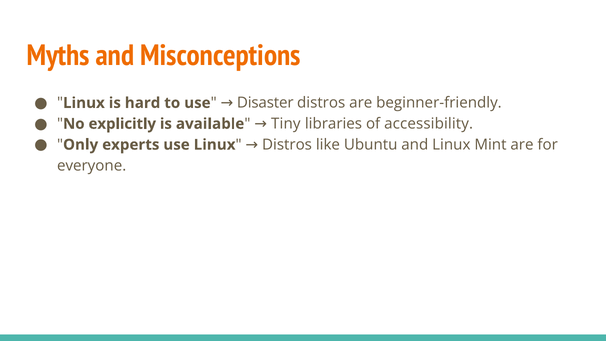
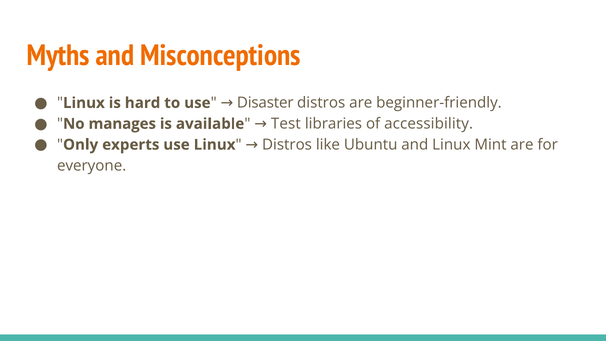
explicitly: explicitly -> manages
Tiny: Tiny -> Test
